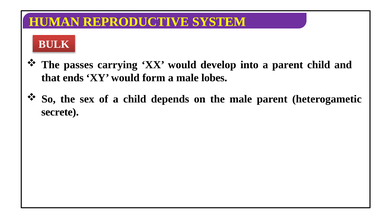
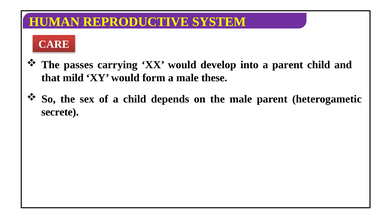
BULK: BULK -> CARE
ends: ends -> mild
lobes: lobes -> these
